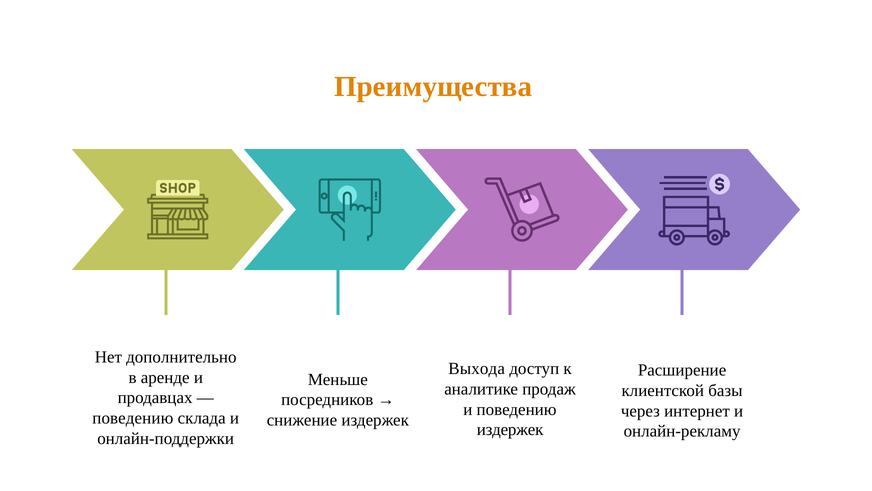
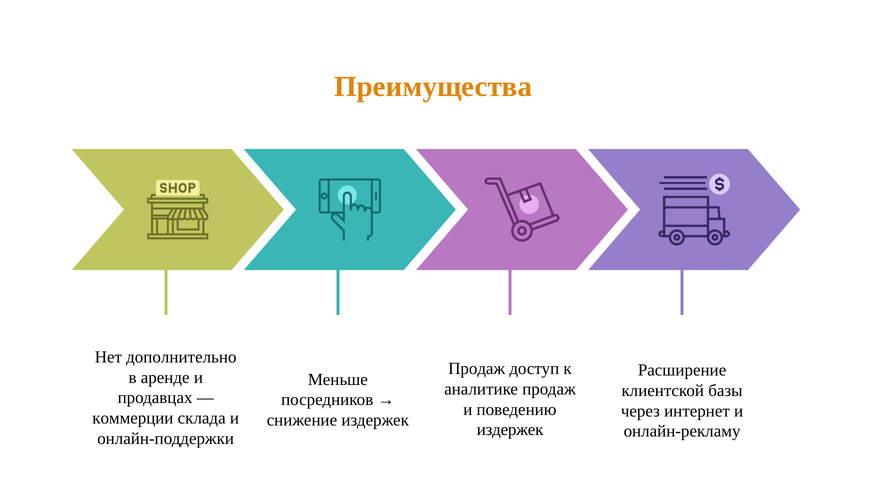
Выхода at (477, 368): Выхода -> Продаж
поведению at (133, 418): поведению -> коммерции
